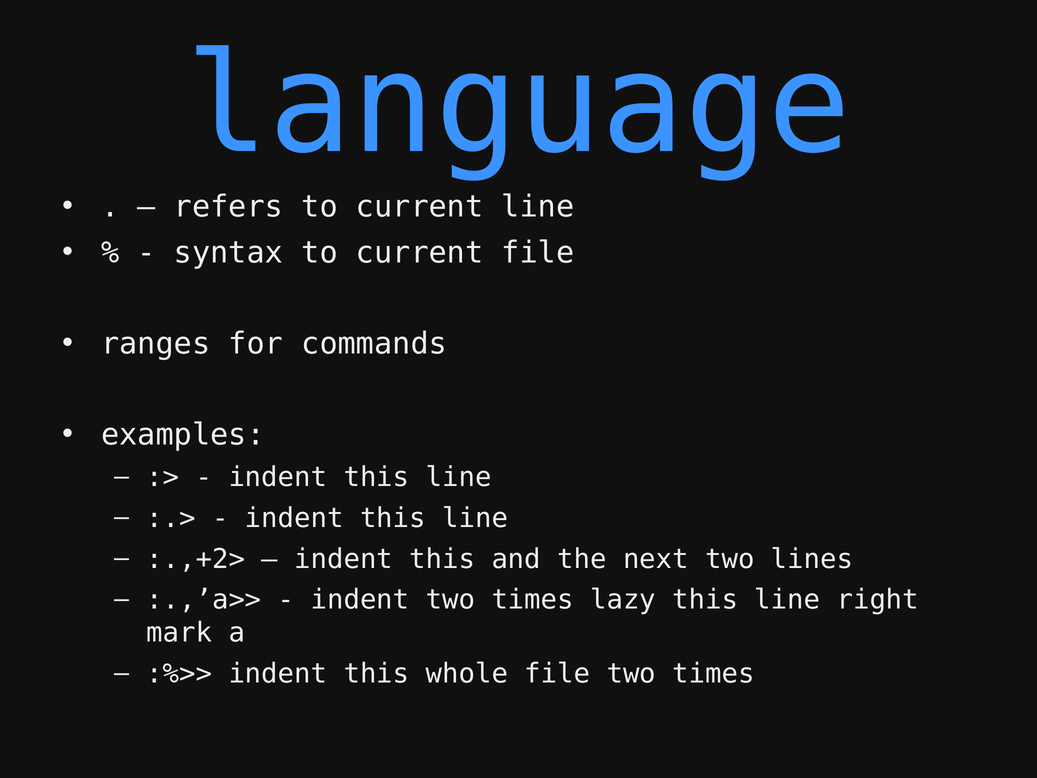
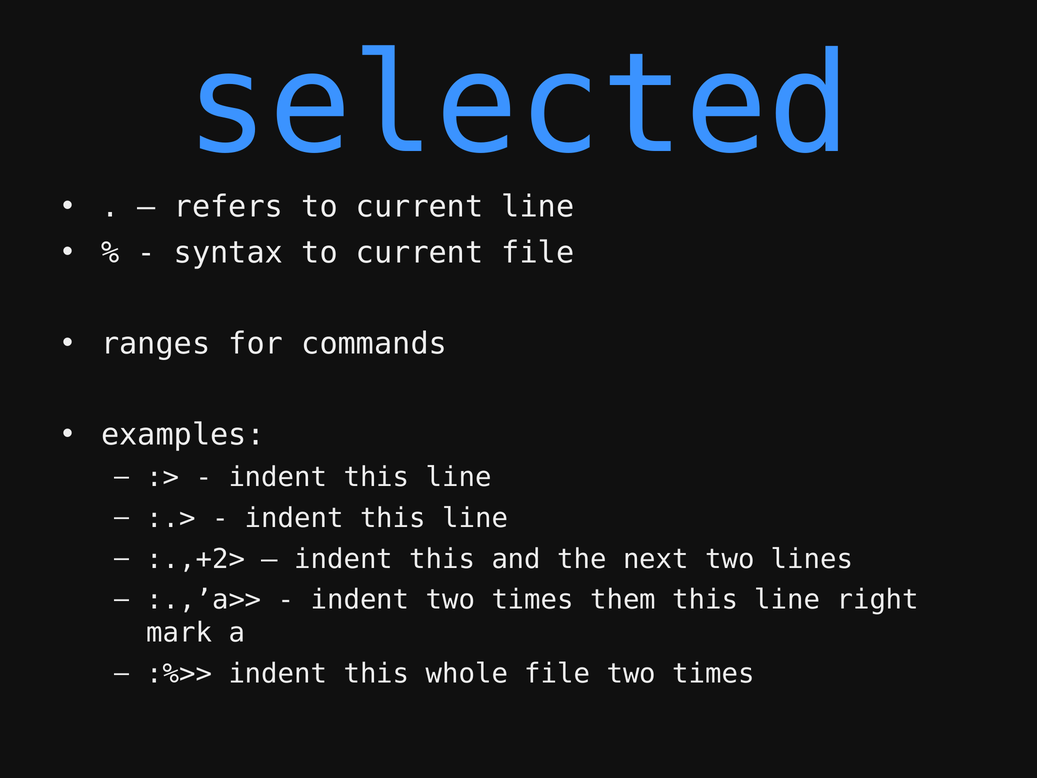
language: language -> selected
lazy: lazy -> them
